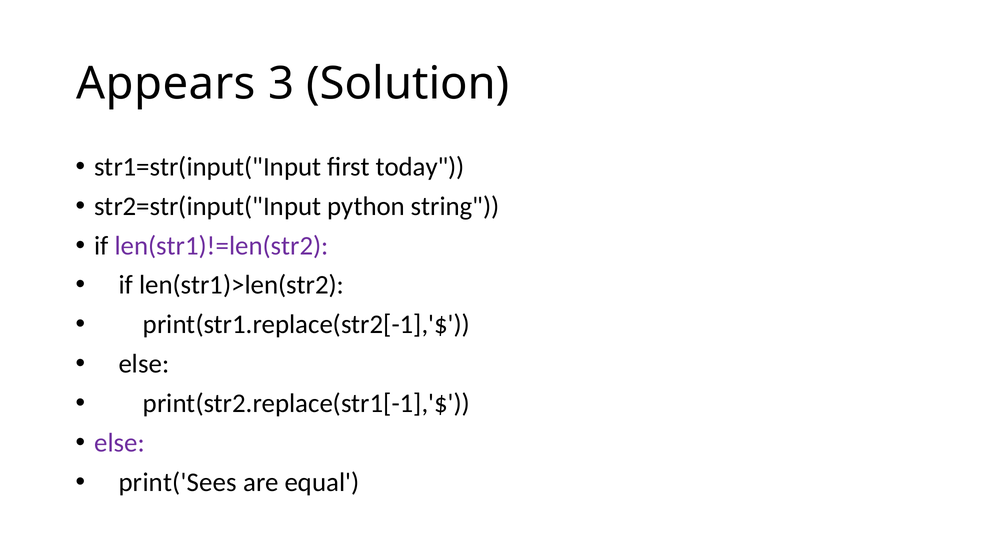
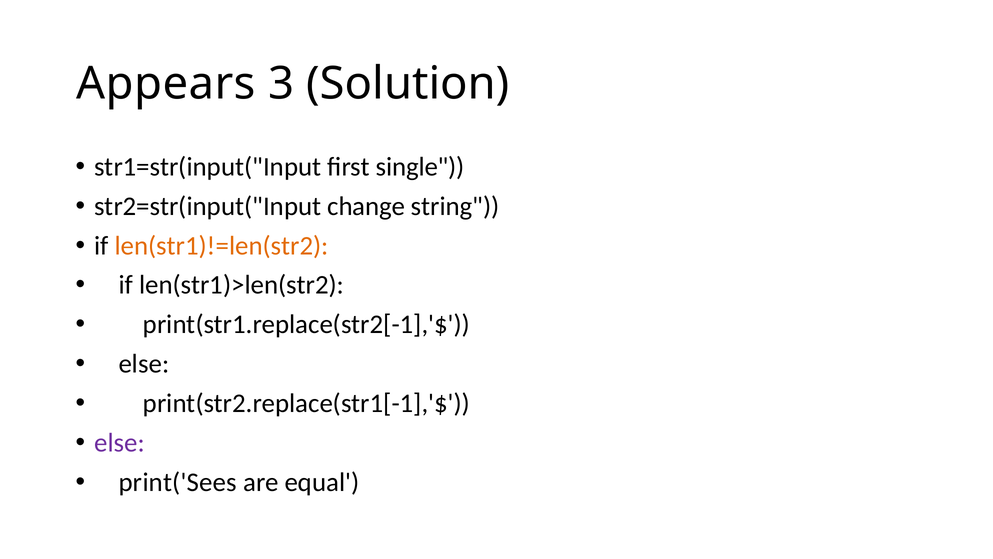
today: today -> single
python: python -> change
len(str1)!=len(str2 colour: purple -> orange
